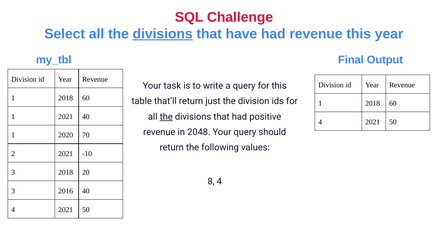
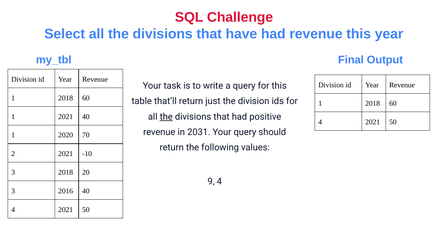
divisions at (163, 34) underline: present -> none
2048: 2048 -> 2031
8: 8 -> 9
